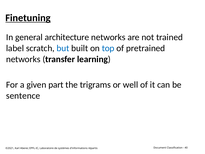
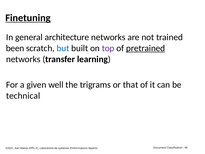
label: label -> been
top colour: blue -> purple
pretrained underline: none -> present
part: part -> well
well: well -> that
sentence: sentence -> technical
